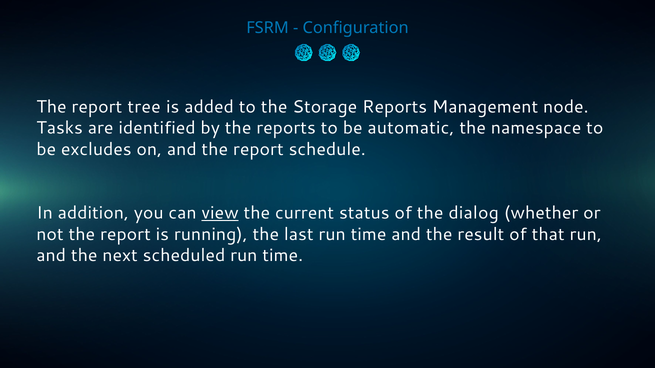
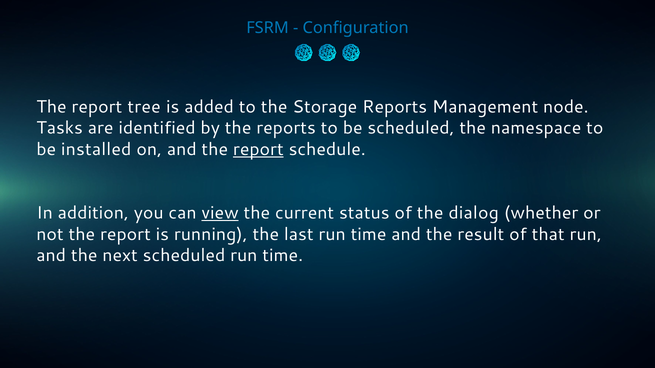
be automatic: automatic -> scheduled
excludes: excludes -> installed
report at (258, 149) underline: none -> present
